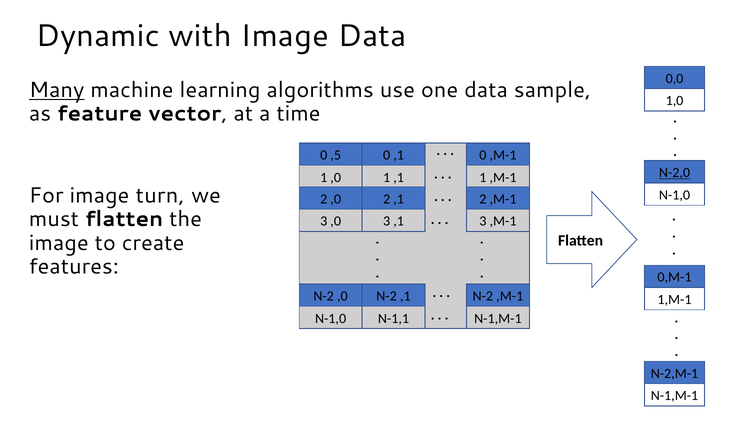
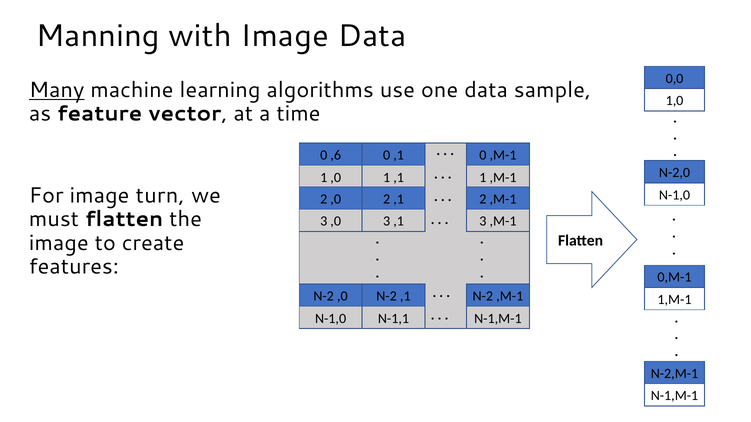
Dynamic: Dynamic -> Manning
,5: ,5 -> ,6
N-2,0 underline: present -> none
